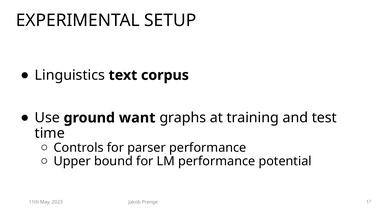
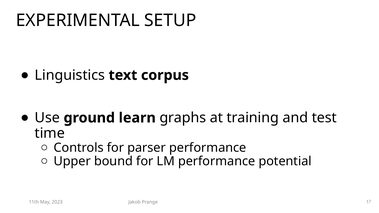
want: want -> learn
